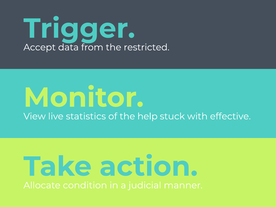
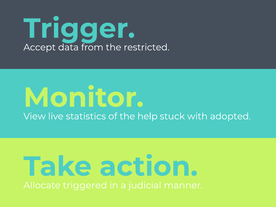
effective: effective -> adopted
condition: condition -> triggered
